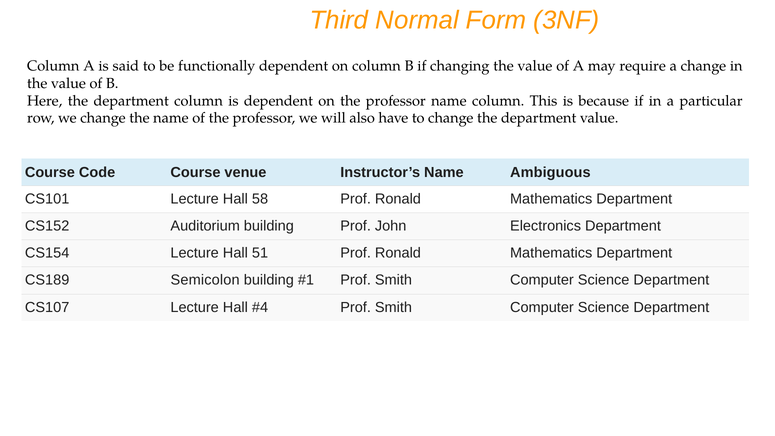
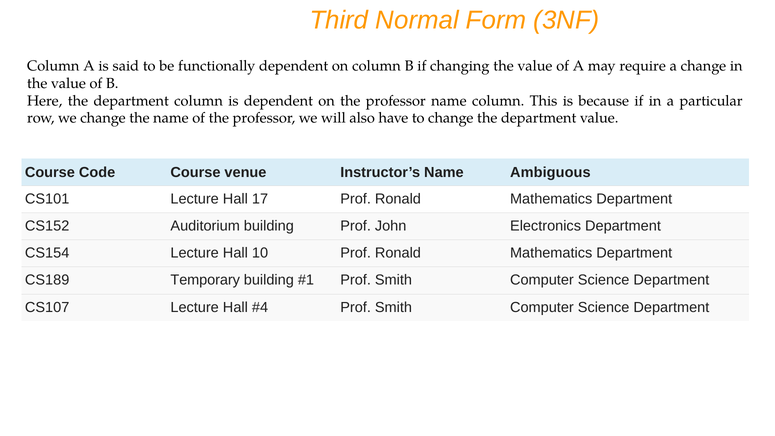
58: 58 -> 17
51: 51 -> 10
Semicolon: Semicolon -> Temporary
